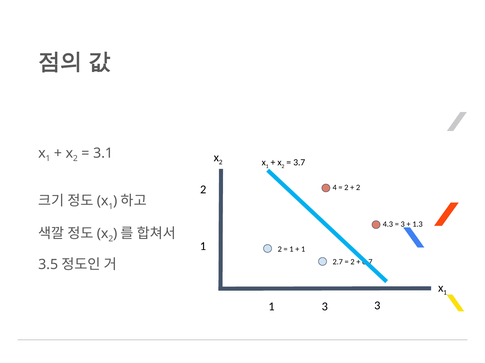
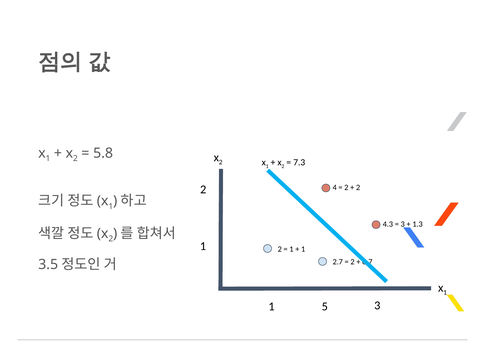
3.1: 3.1 -> 5.8
3.7: 3.7 -> 7.3
1 3: 3 -> 5
